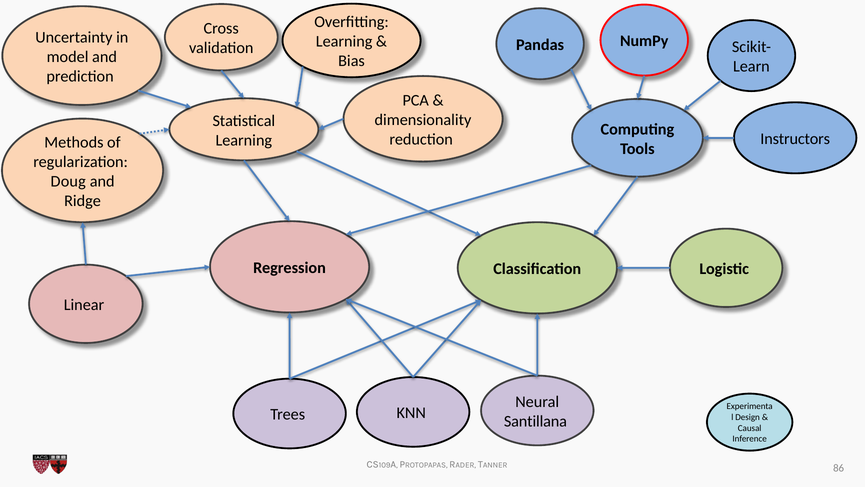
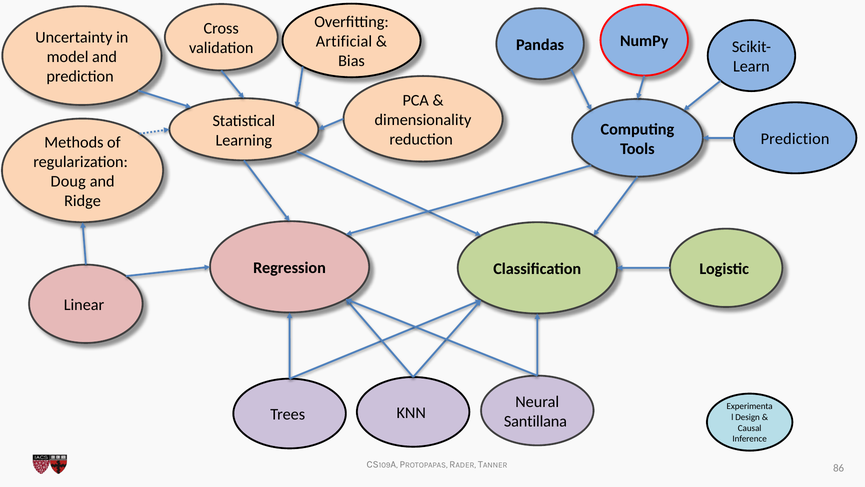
Learning at (344, 42): Learning -> Artificial
Instructors at (795, 139): Instructors -> Prediction
